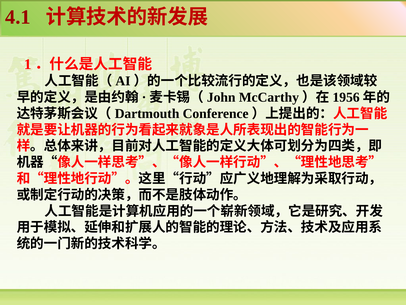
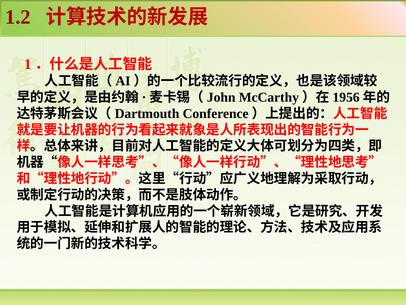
4.1: 4.1 -> 1.2
